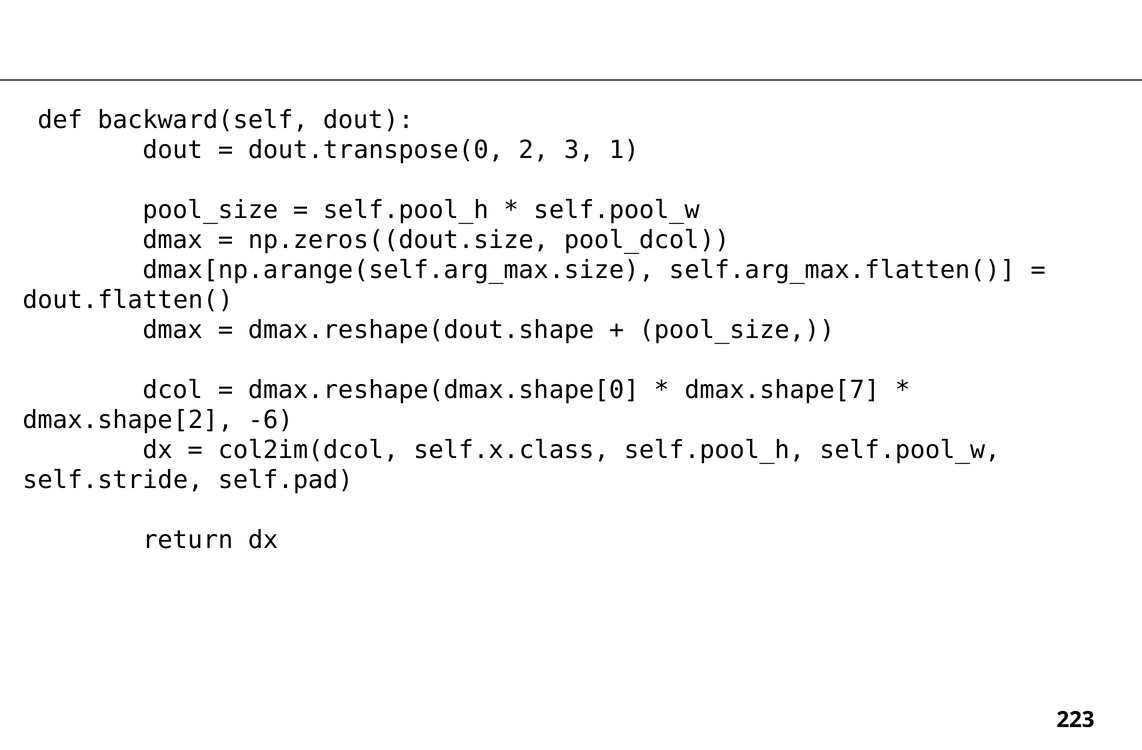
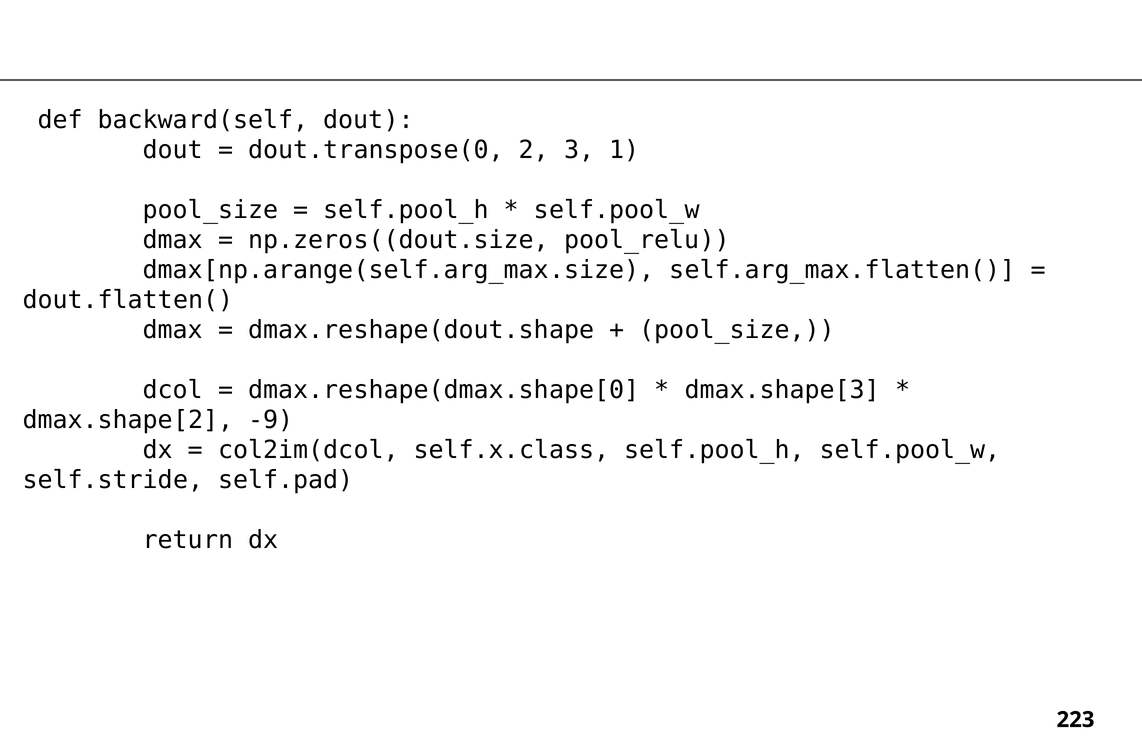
pool_dcol: pool_dcol -> pool_relu
dmax.shape[7: dmax.shape[7 -> dmax.shape[3
-6: -6 -> -9
